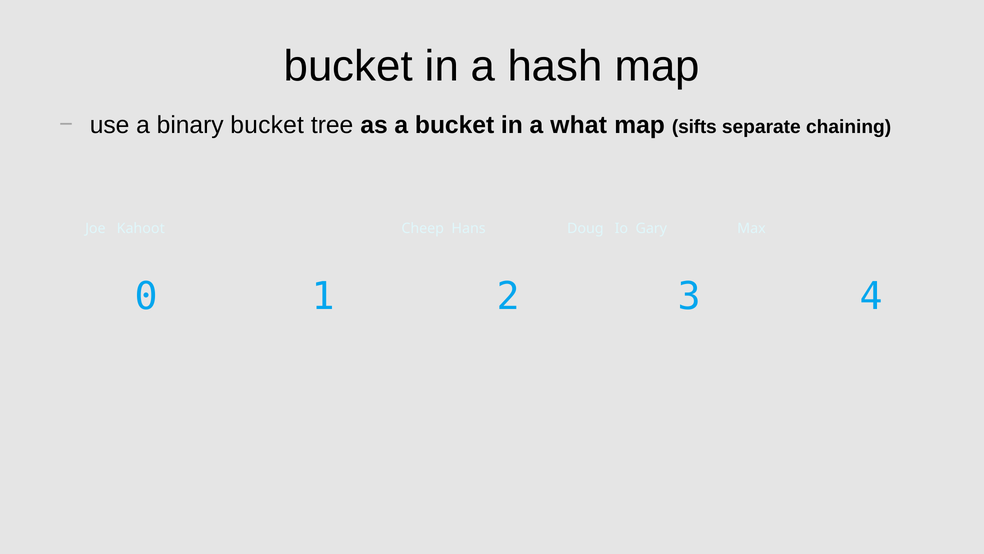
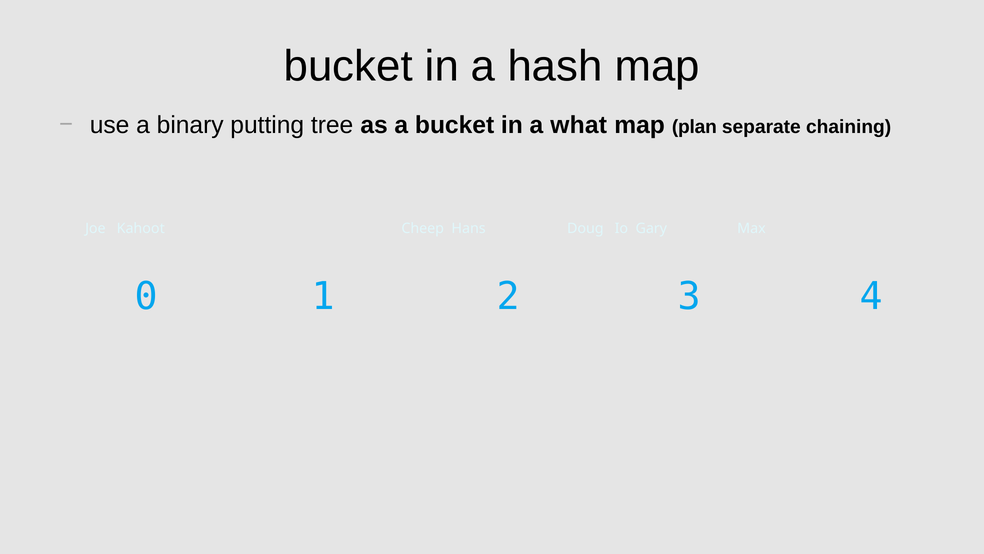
binary bucket: bucket -> putting
sifts: sifts -> plan
